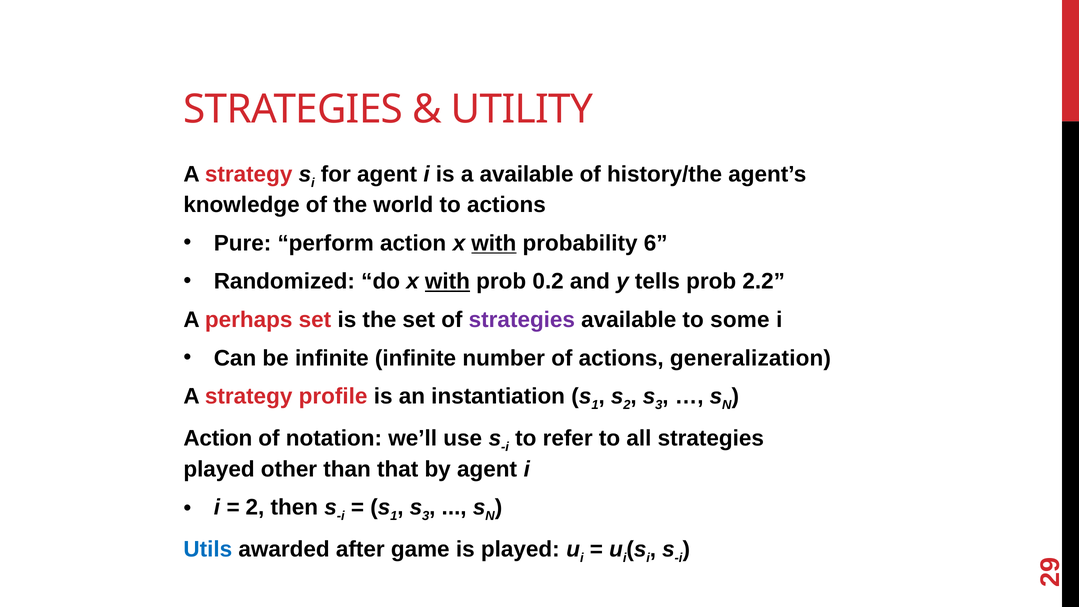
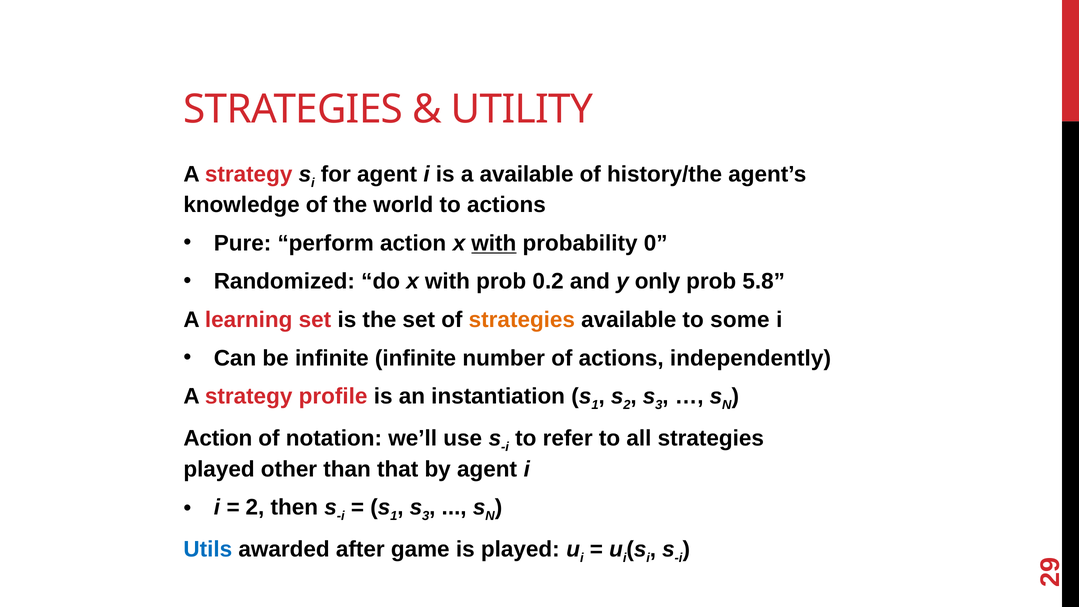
6: 6 -> 0
with at (447, 282) underline: present -> none
tells: tells -> only
2.2: 2.2 -> 5.8
perhaps: perhaps -> learning
strategies at (522, 320) colour: purple -> orange
generalization: generalization -> independently
